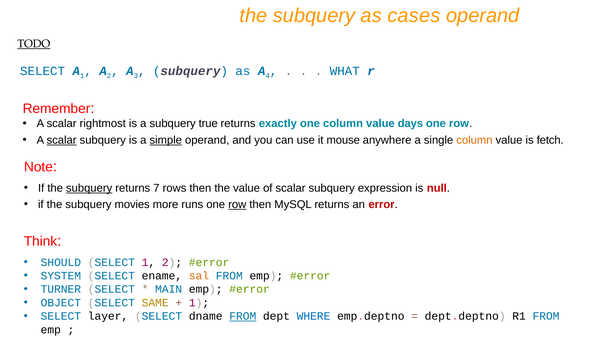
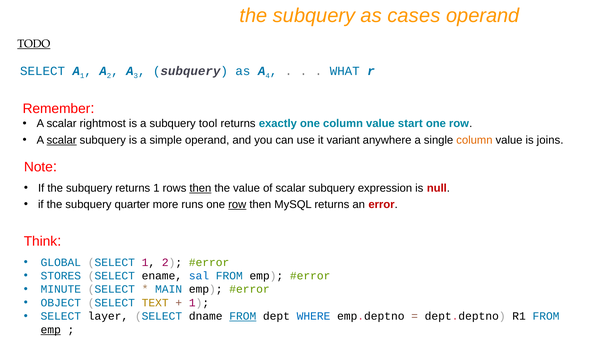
true: true -> tool
days: days -> start
simple underline: present -> none
mouse: mouse -> variant
fetch: fetch -> joins
subquery at (89, 188) underline: present -> none
returns 7: 7 -> 1
then at (200, 188) underline: none -> present
movies: movies -> quarter
SHOULD: SHOULD -> GLOBAL
SYSTEM: SYSTEM -> STORES
sal colour: orange -> blue
TURNER: TURNER -> MINUTE
SAME: SAME -> TEXT
emp at (51, 330) underline: none -> present
